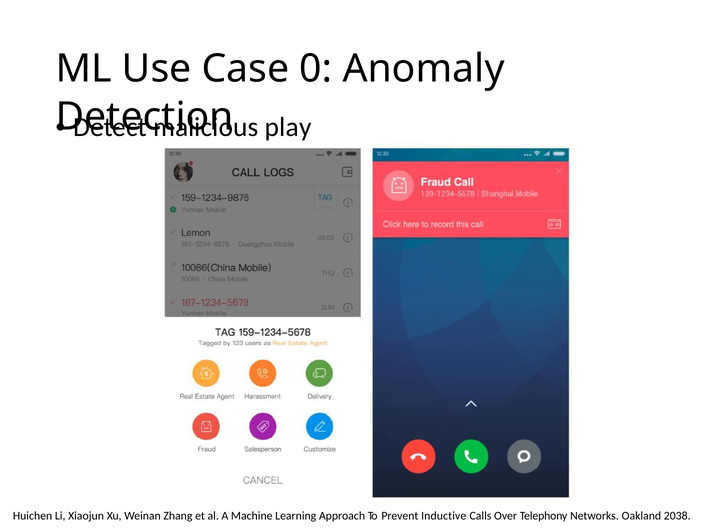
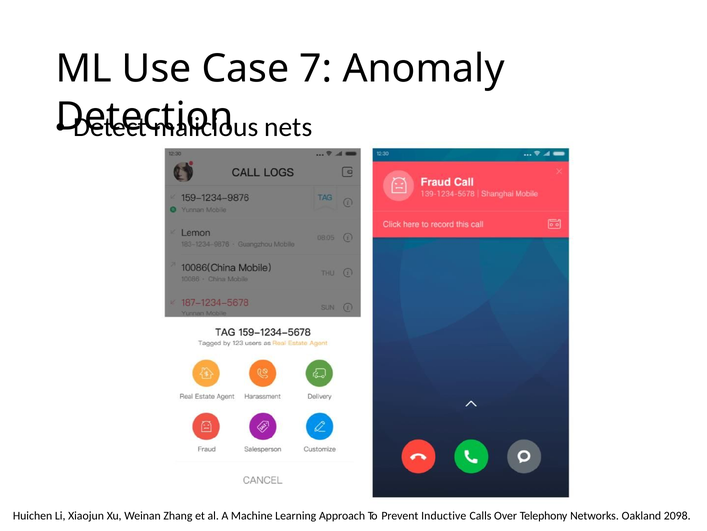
0: 0 -> 7
play: play -> nets
2038: 2038 -> 2098
